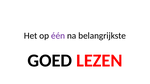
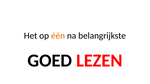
één colour: purple -> orange
